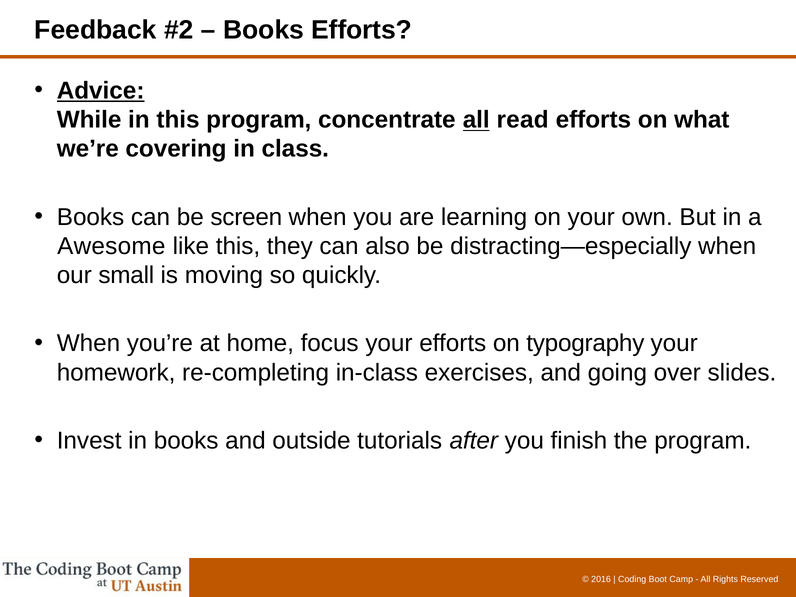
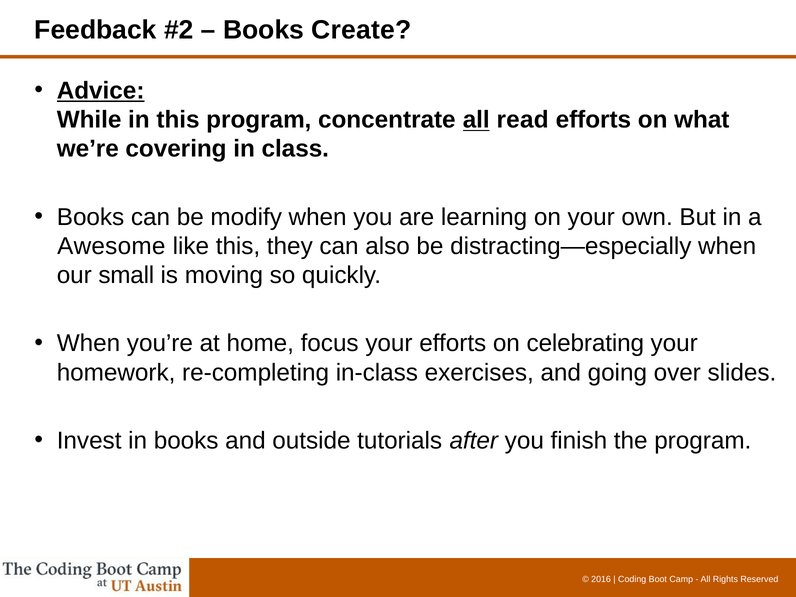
Books Efforts: Efforts -> Create
screen: screen -> modify
typography: typography -> celebrating
